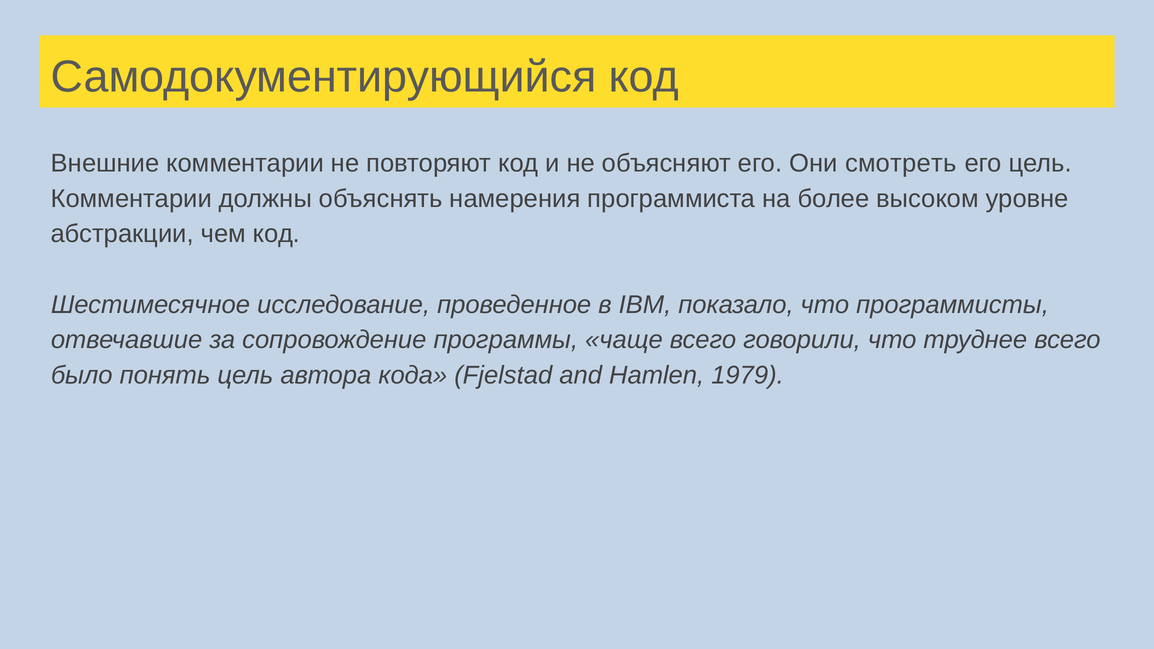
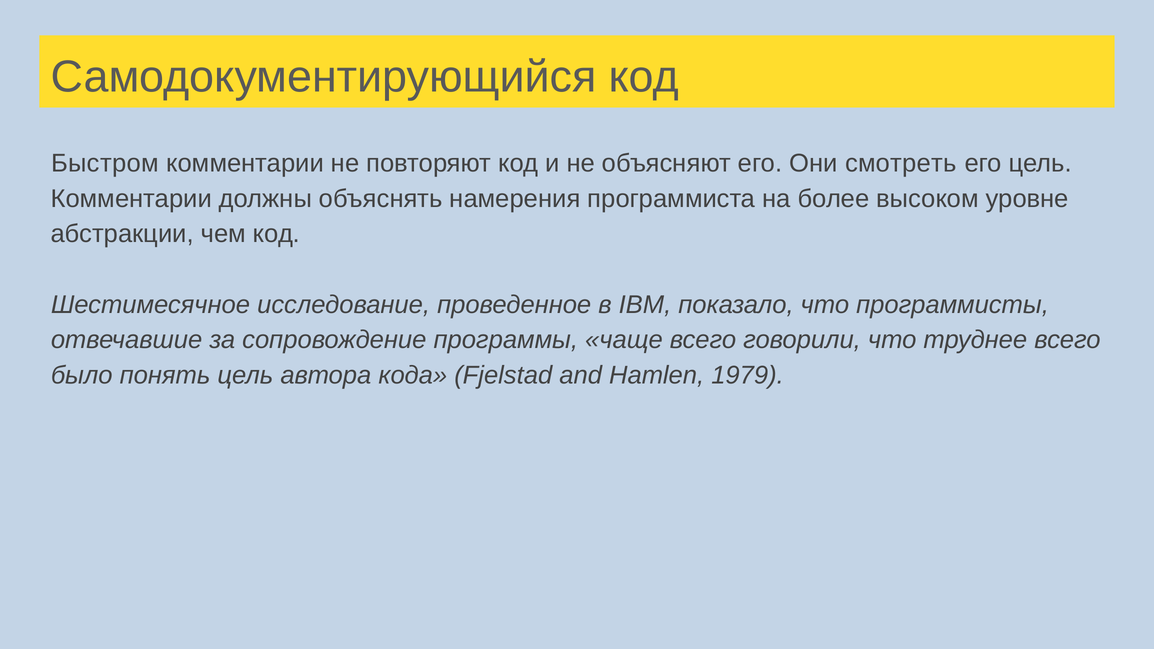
Внешние: Внешние -> Быстром
